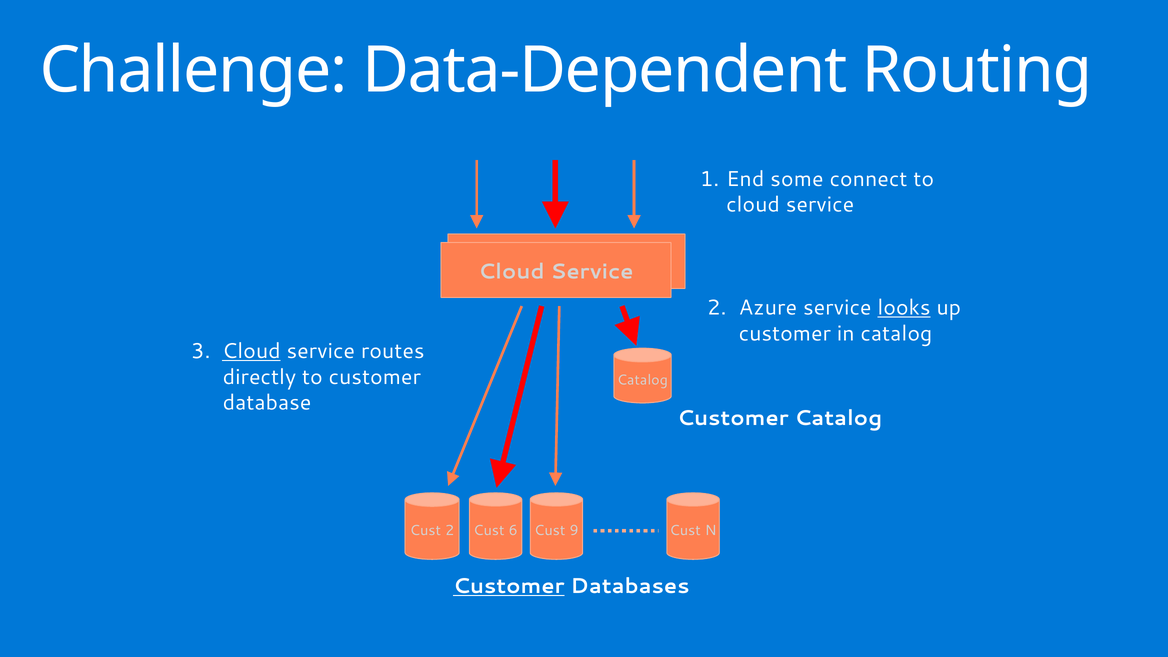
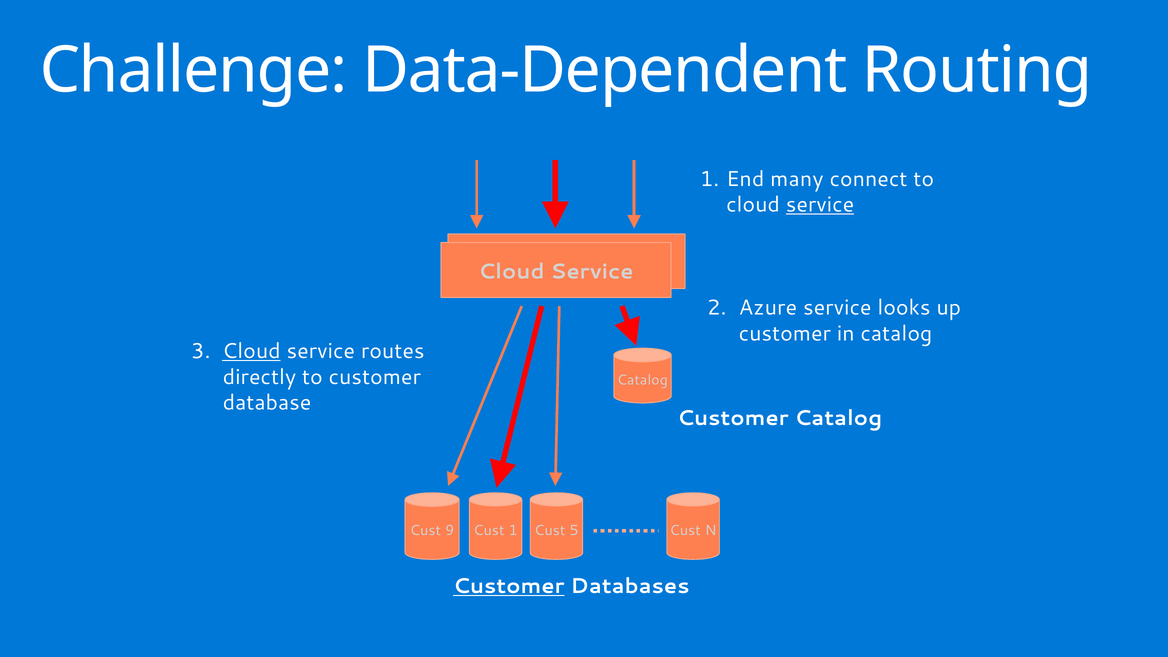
some: some -> many
service at (820, 205) underline: none -> present
looks underline: present -> none
Cust 2: 2 -> 9
Cust 6: 6 -> 1
9: 9 -> 5
